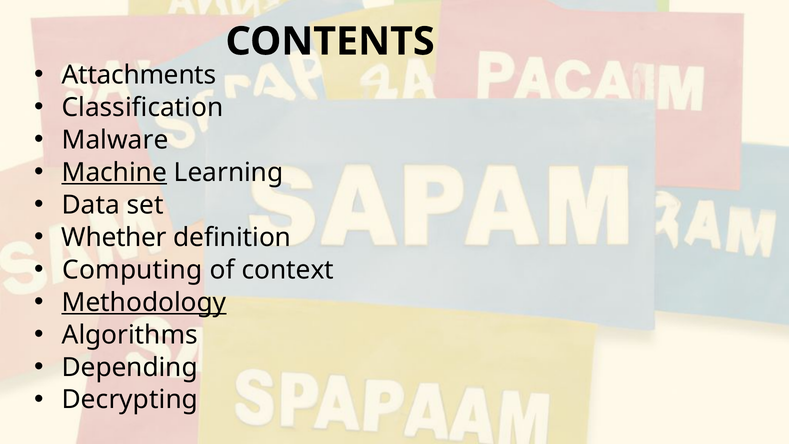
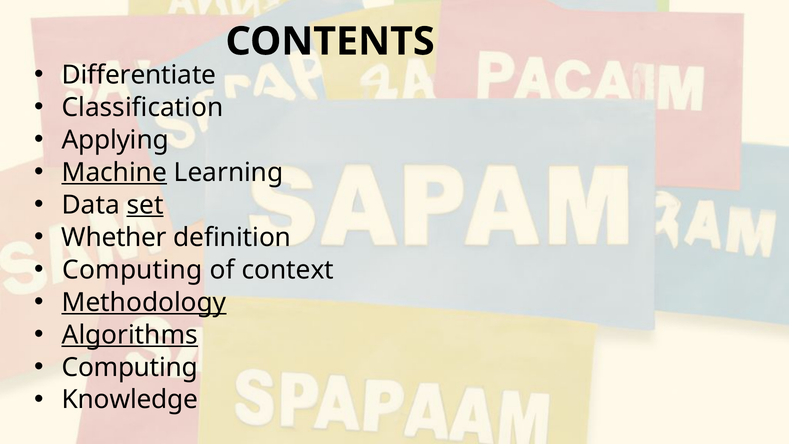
Attachments: Attachments -> Differentiate
Malware: Malware -> Applying
set underline: none -> present
Algorithms underline: none -> present
Depending at (130, 367): Depending -> Computing
Decrypting: Decrypting -> Knowledge
